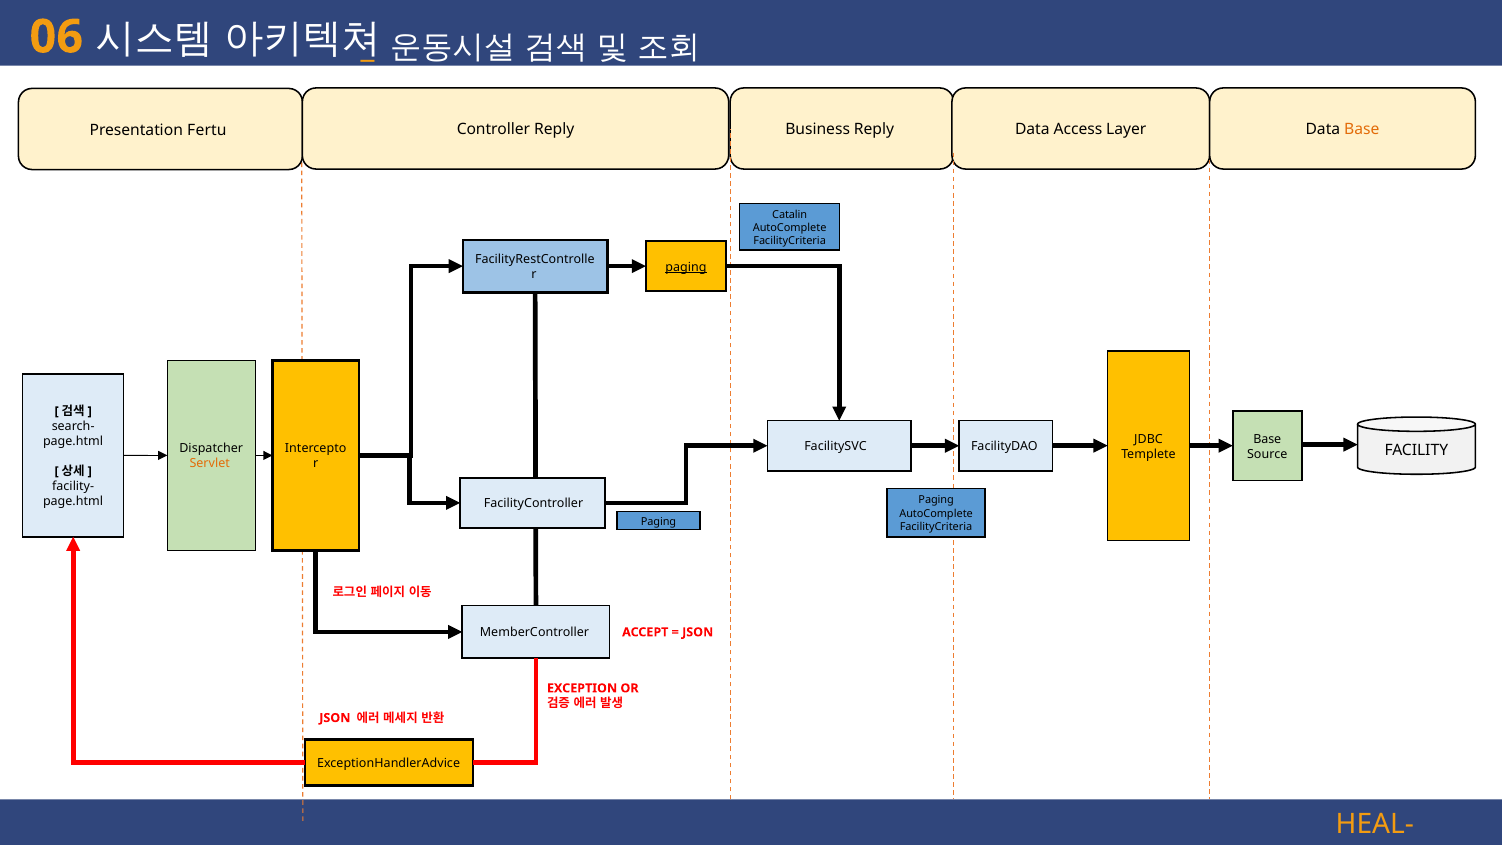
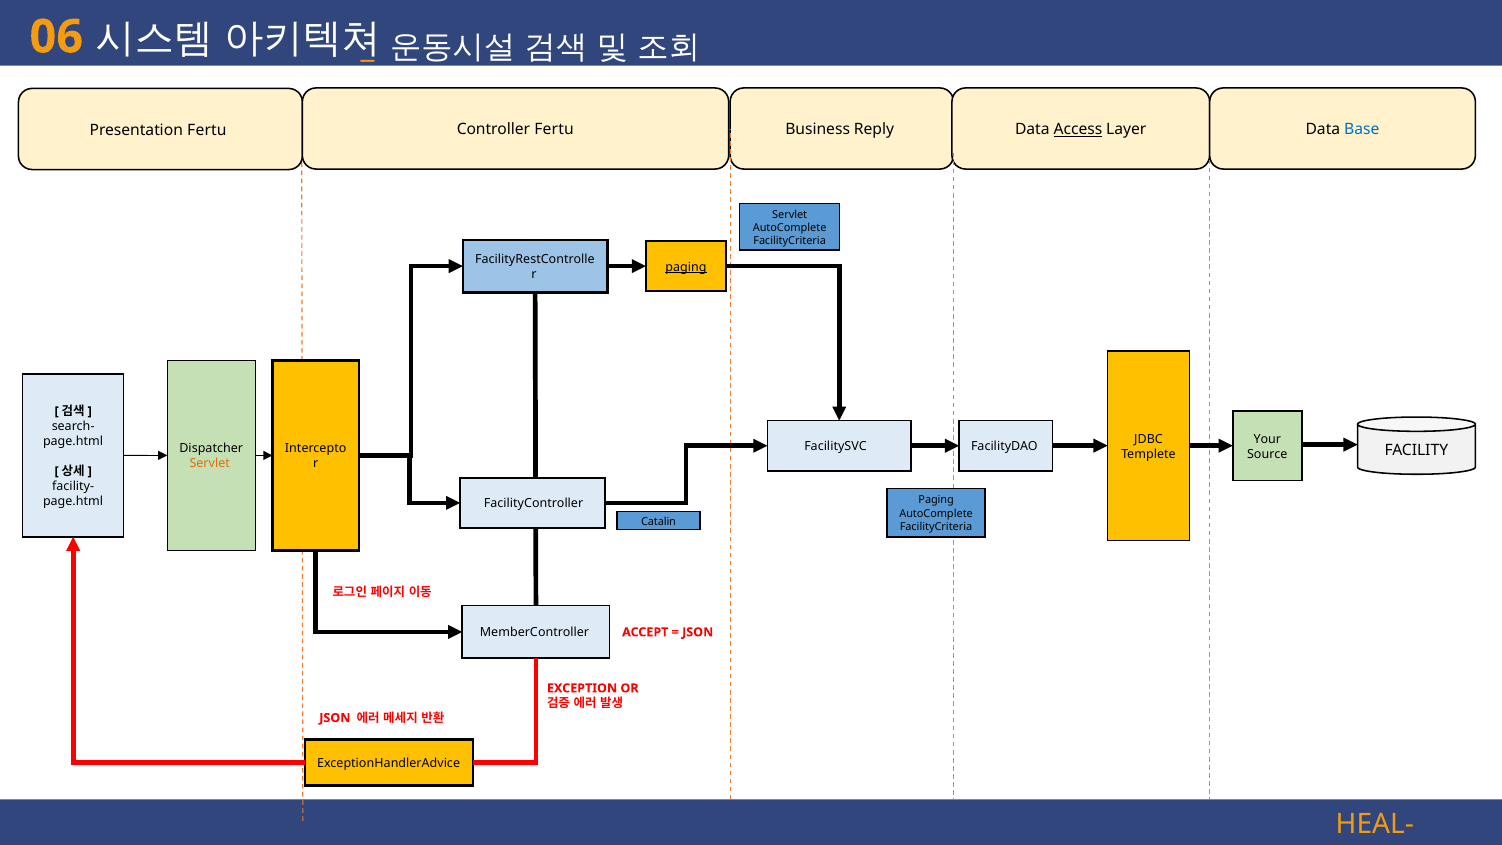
Controller Reply: Reply -> Fertu
Access underline: none -> present
Base at (1362, 130) colour: orange -> blue
Catalin at (790, 214): Catalin -> Servlet
Base at (1267, 439): Base -> Your
Paging at (659, 521): Paging -> Catalin
